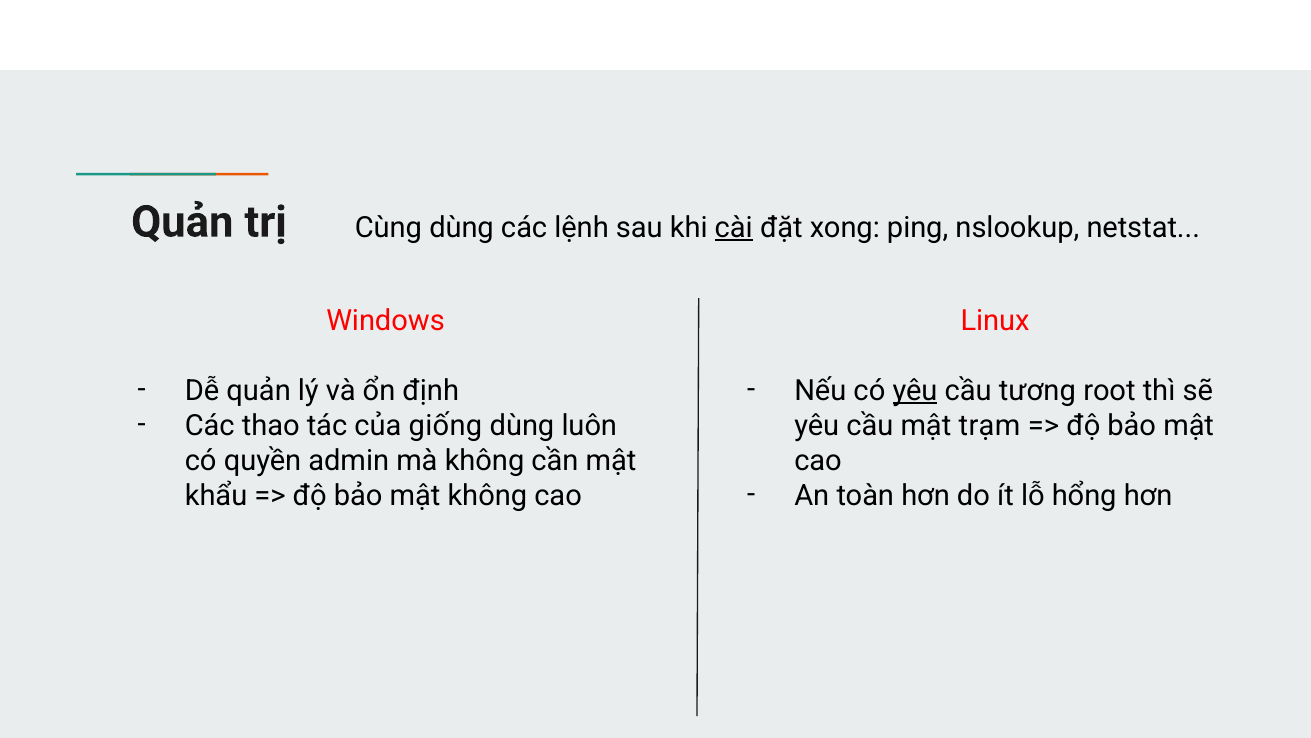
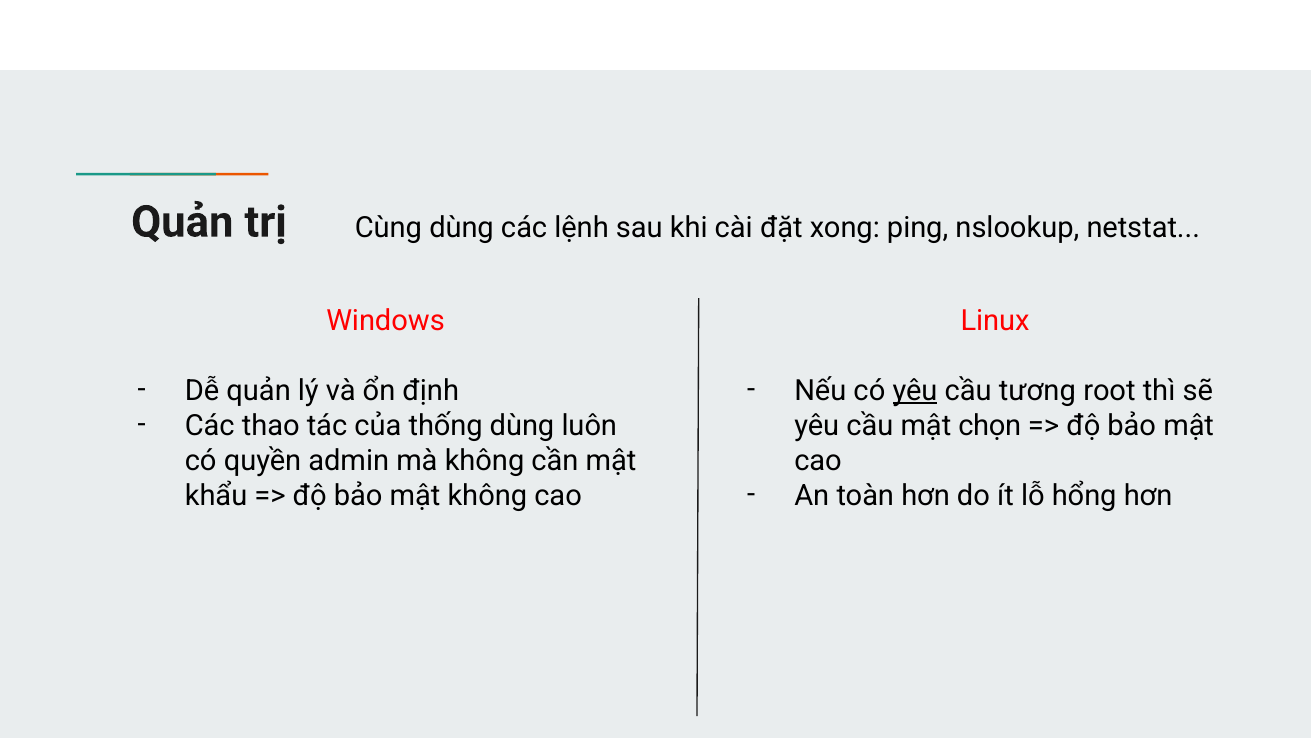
cài underline: present -> none
giống: giống -> thống
trạm: trạm -> chọn
